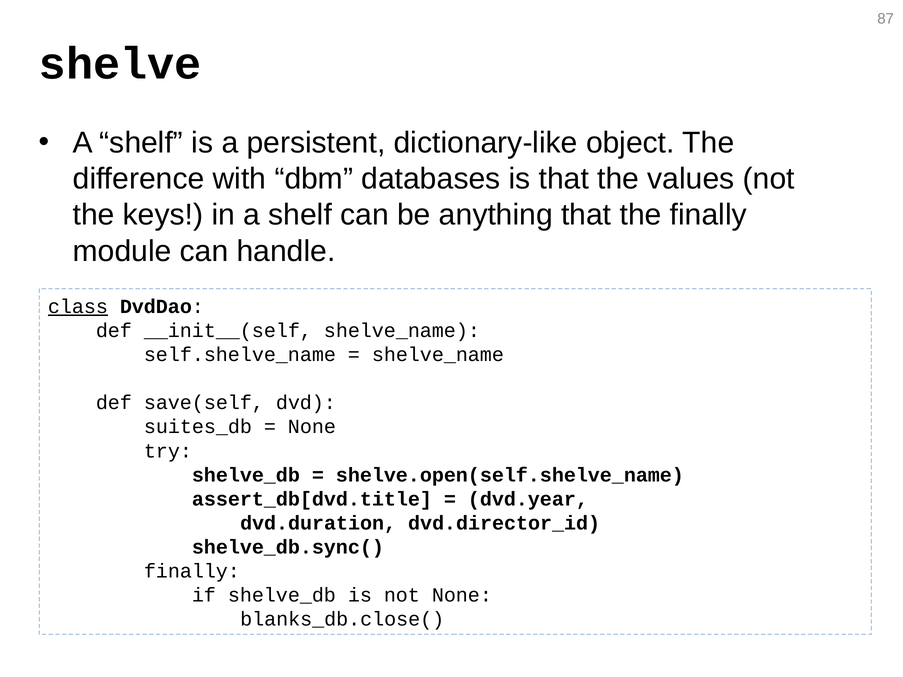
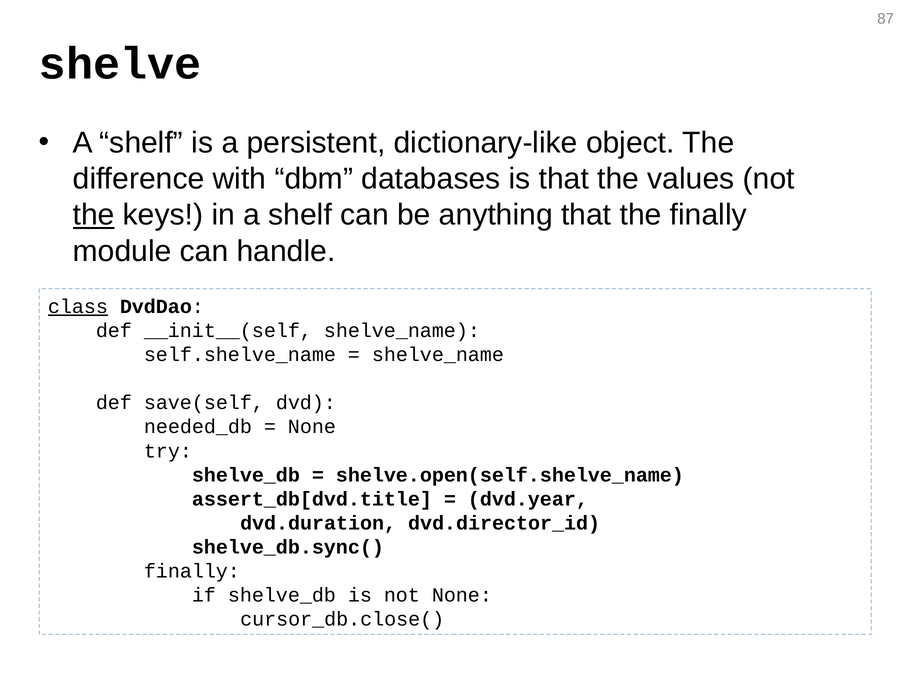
the at (94, 215) underline: none -> present
suites_db: suites_db -> needed_db
blanks_db.close(: blanks_db.close( -> cursor_db.close(
